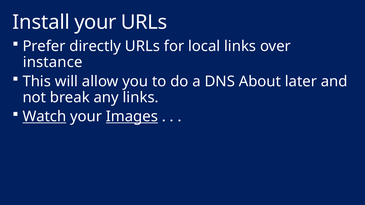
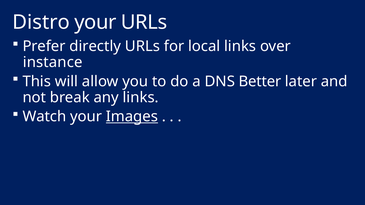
Install: Install -> Distro
About: About -> Better
Watch underline: present -> none
